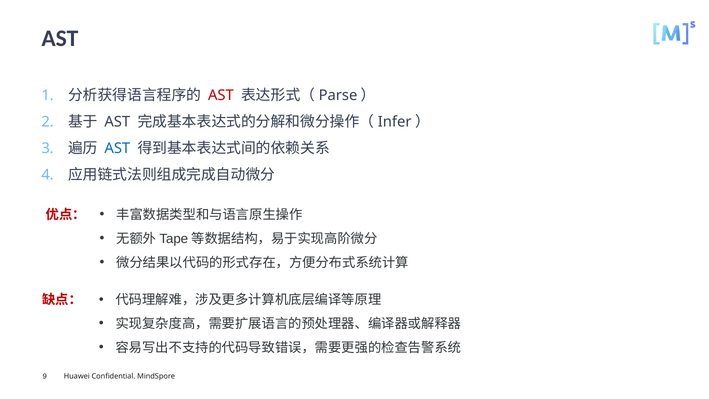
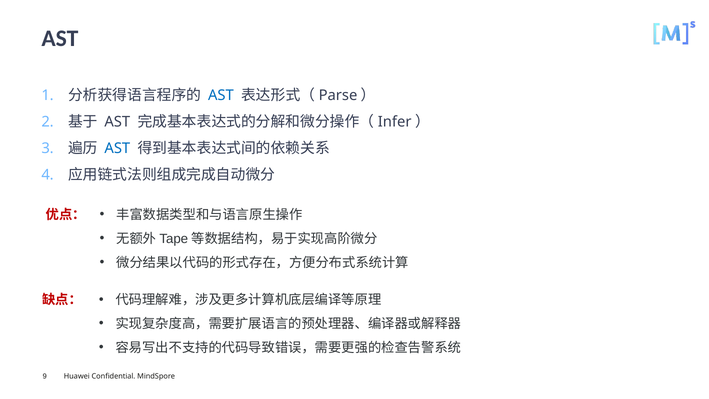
AST at (221, 95) colour: red -> blue
